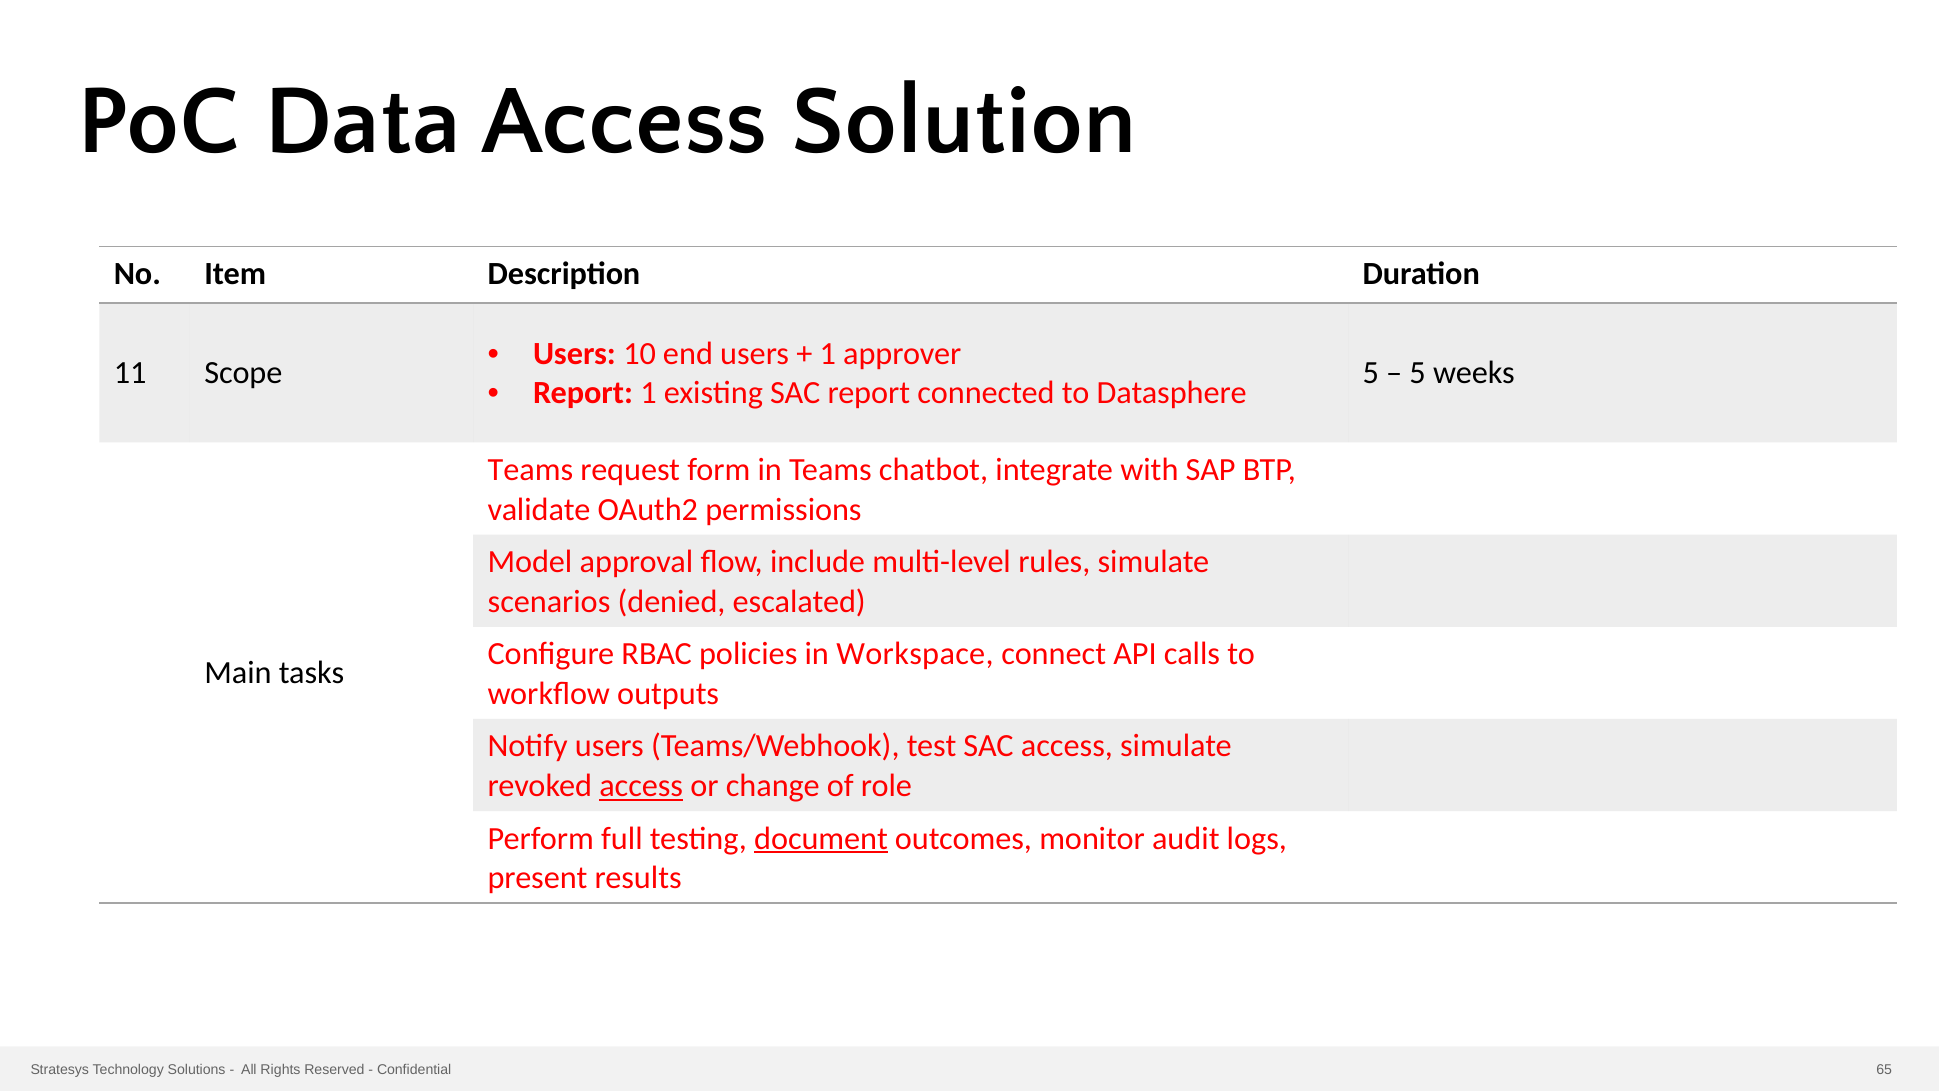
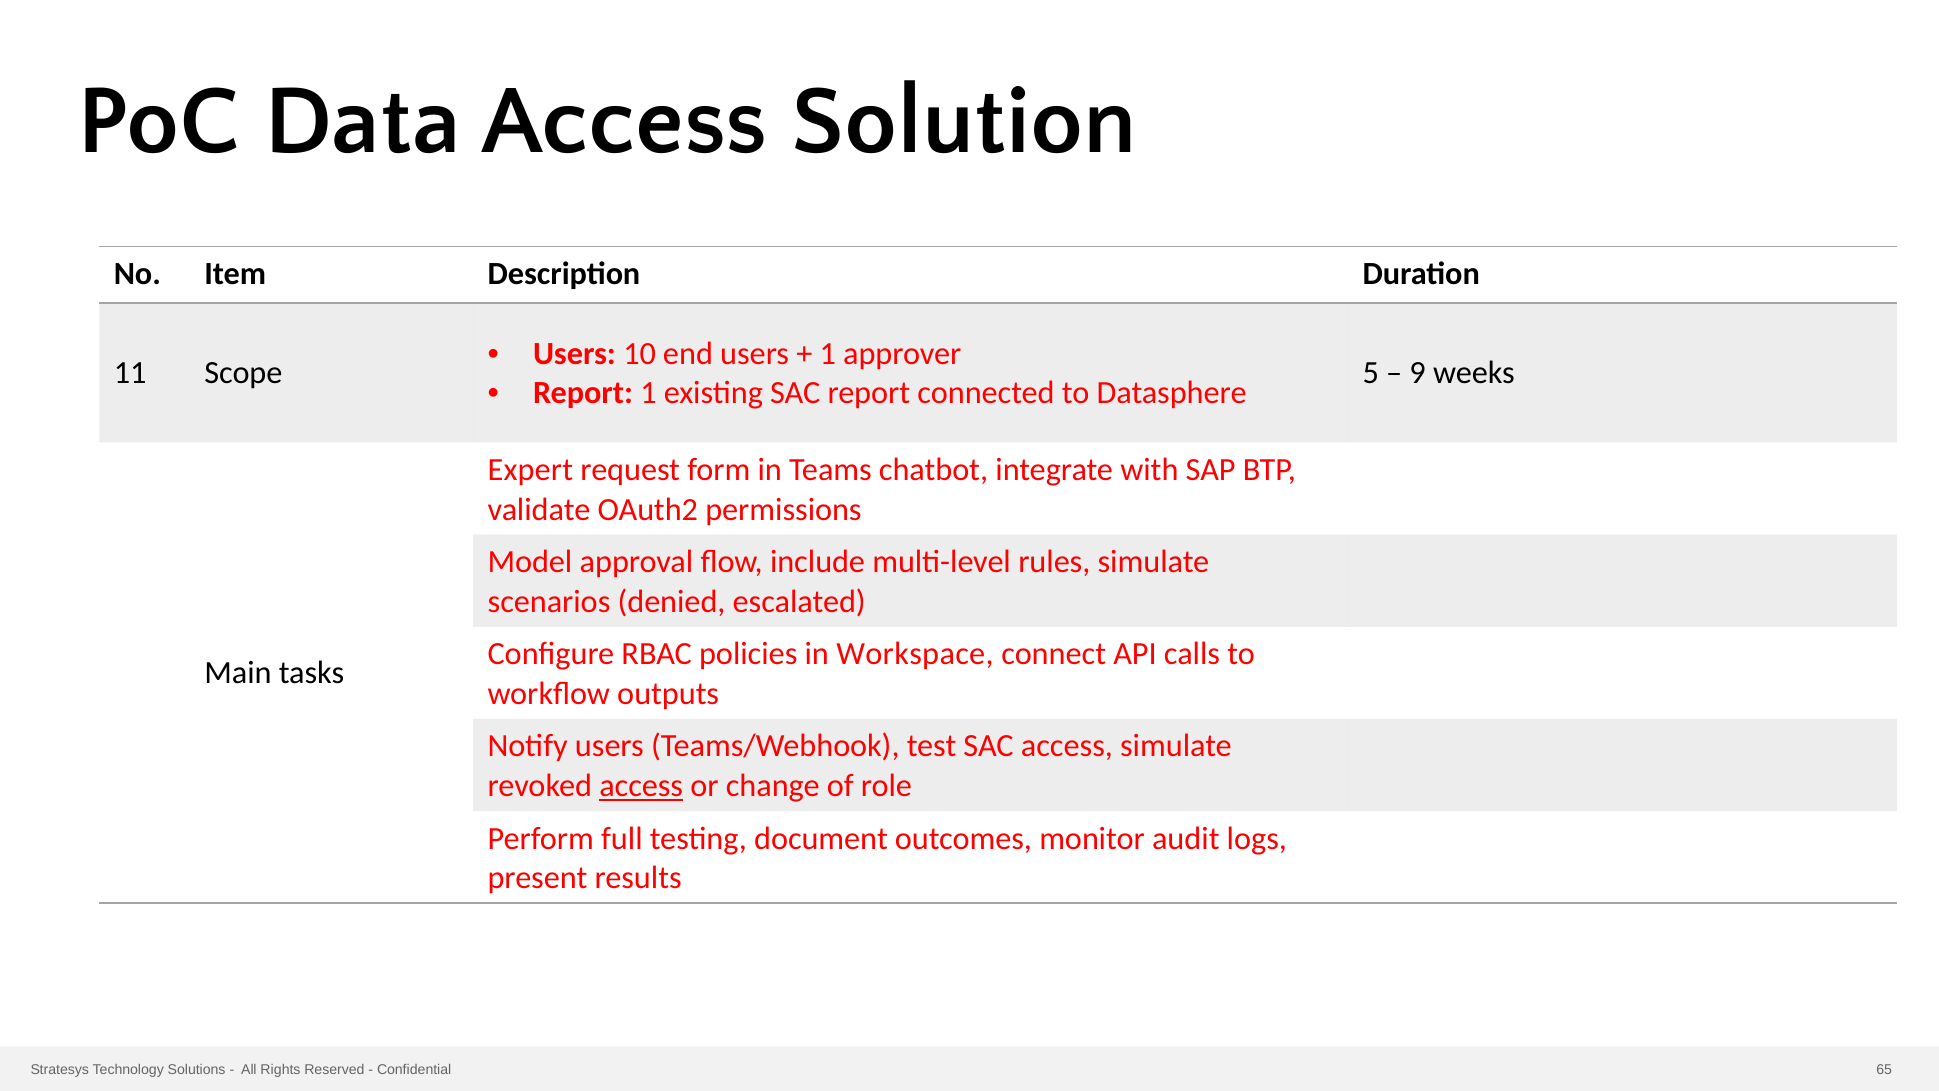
5 at (1418, 373): 5 -> 9
Teams at (530, 470): Teams -> Expert
document underline: present -> none
